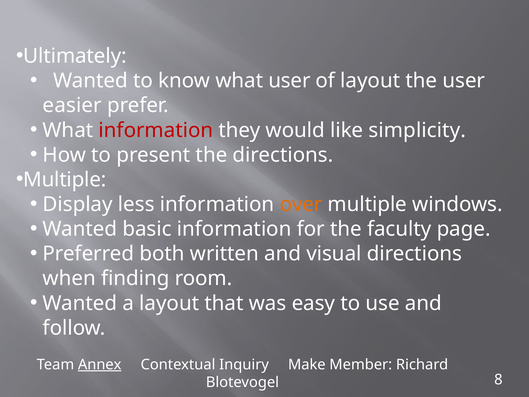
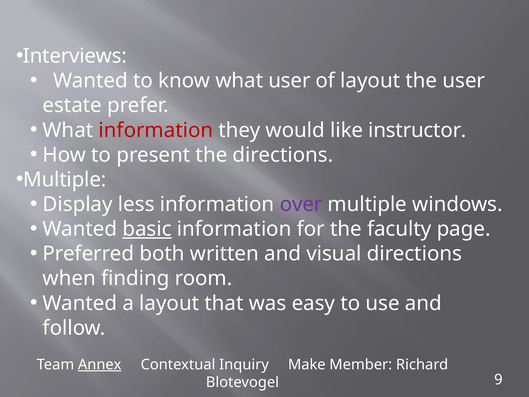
Ultimately: Ultimately -> Interviews
easier: easier -> estate
simplicity: simplicity -> instructor
over colour: orange -> purple
basic underline: none -> present
8: 8 -> 9
